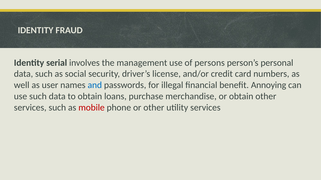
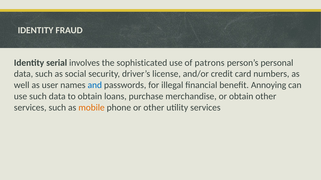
management: management -> sophisticated
persons: persons -> patrons
mobile colour: red -> orange
